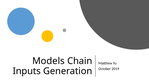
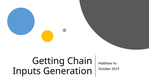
Models: Models -> Getting
